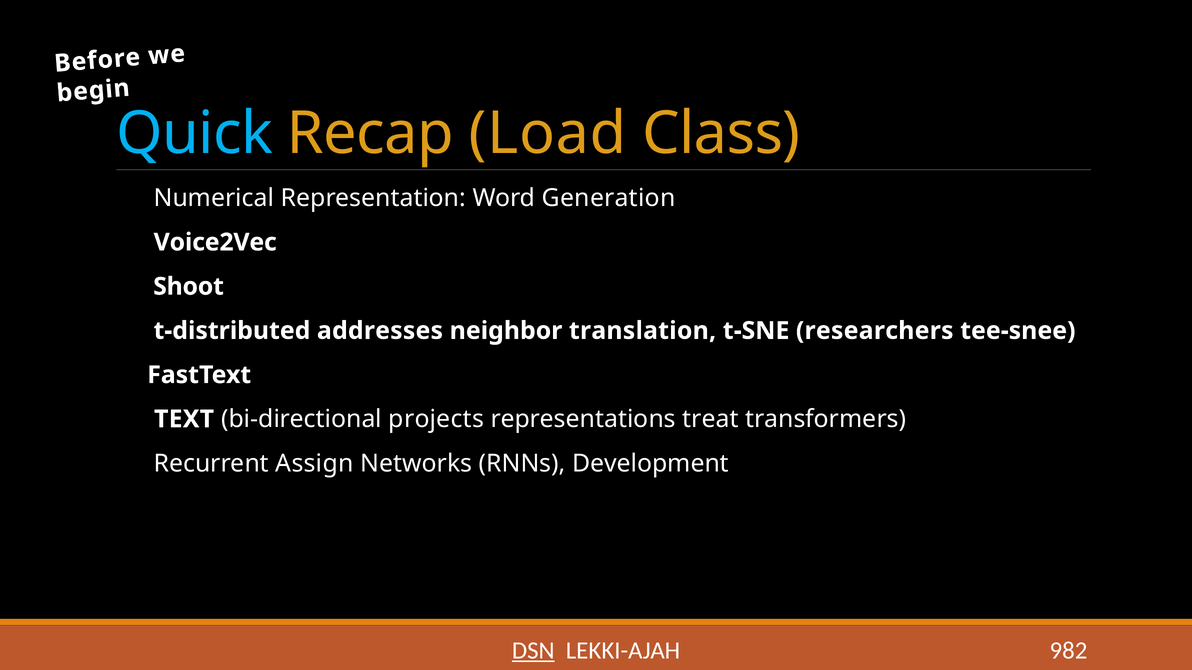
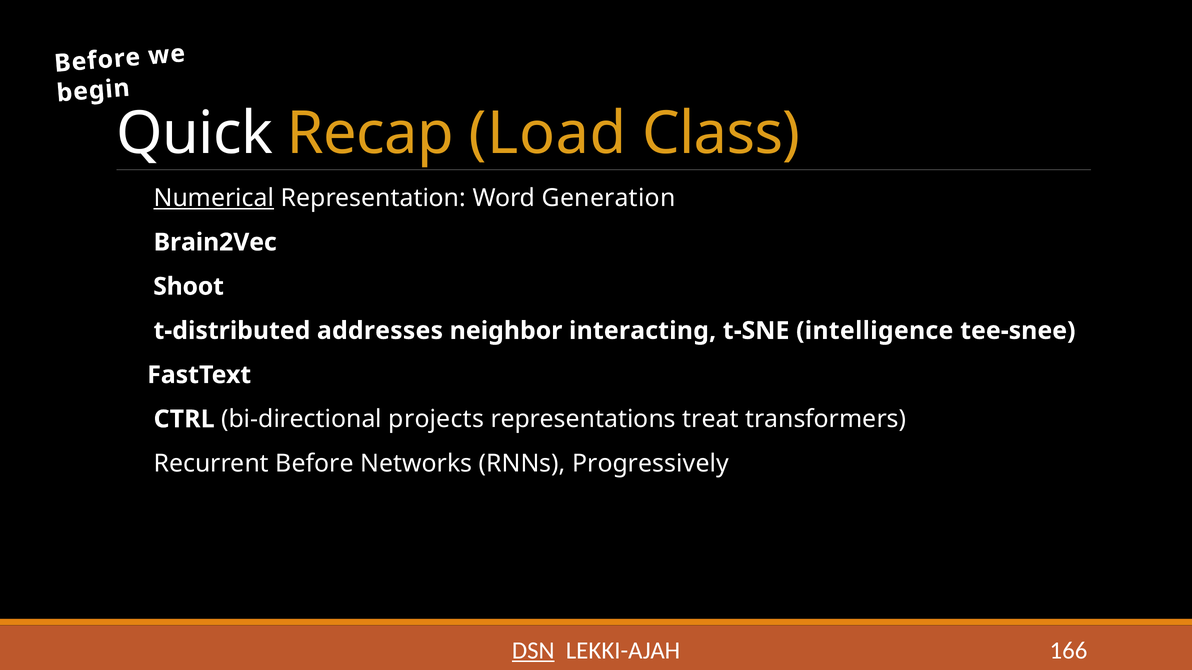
Quick colour: light blue -> white
Numerical underline: none -> present
Voice2Vec: Voice2Vec -> Brain2Vec
translation: translation -> interacting
researchers: researchers -> intelligence
TEXT: TEXT -> CTRL
Recurrent Assign: Assign -> Before
Development: Development -> Progressively
982: 982 -> 166
